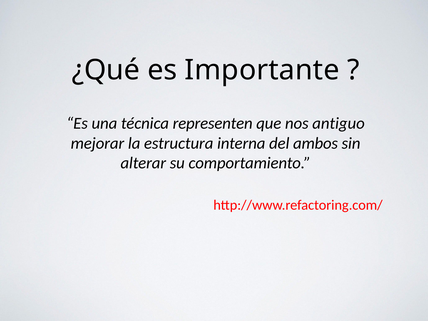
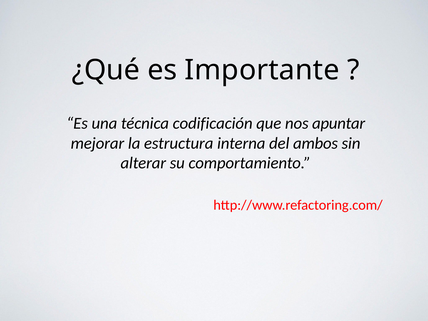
representen: representen -> codificación
antiguo: antiguo -> apuntar
